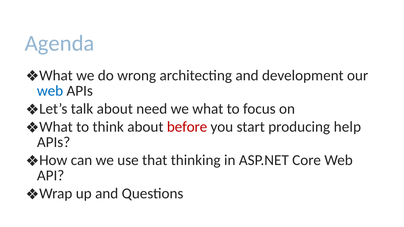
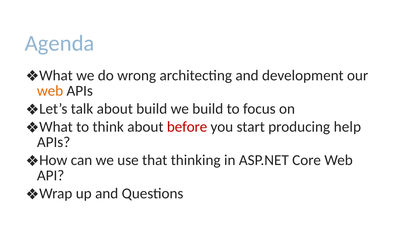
web at (50, 91) colour: blue -> orange
about need: need -> build
we what: what -> build
